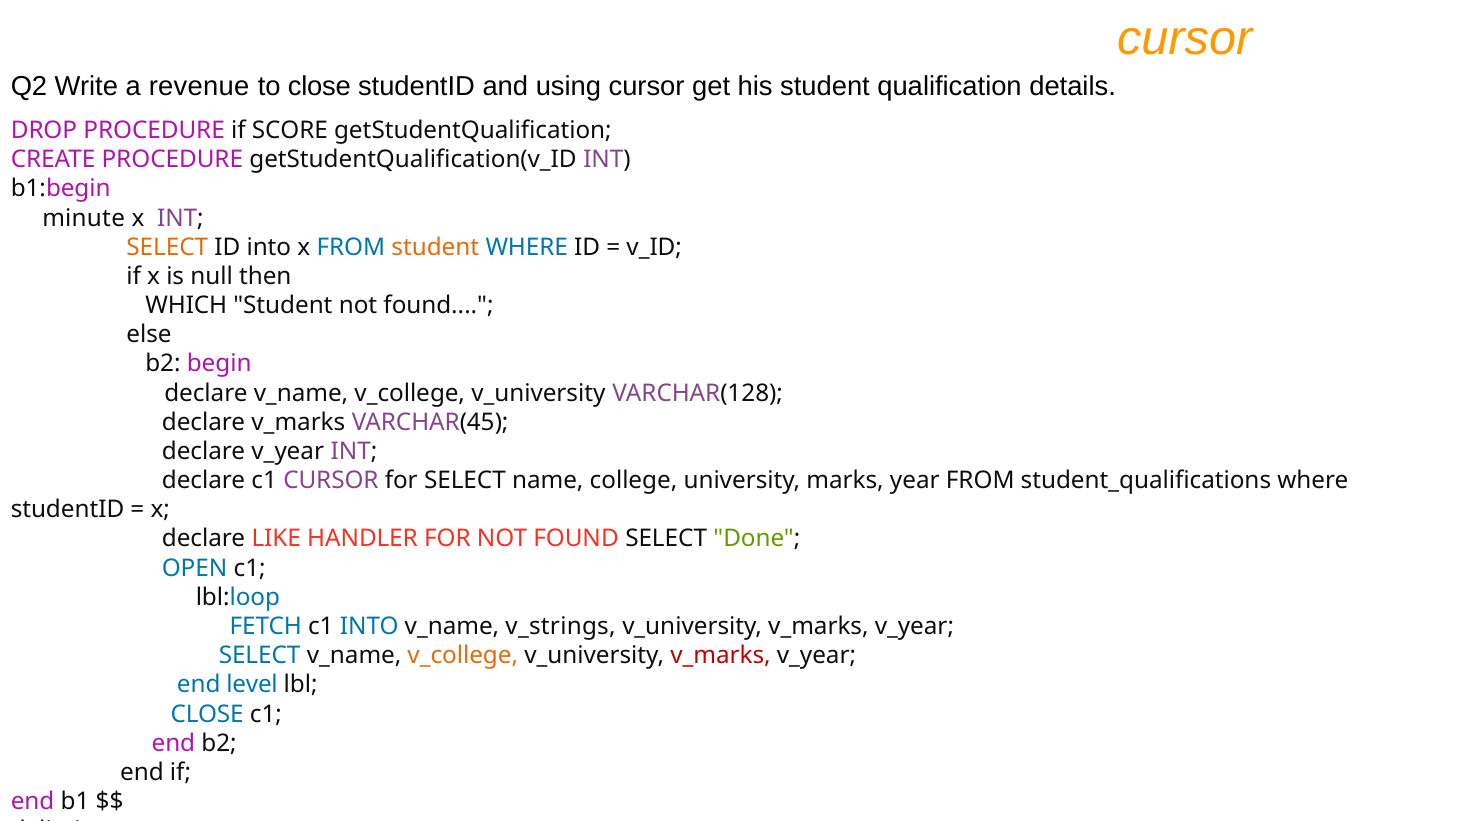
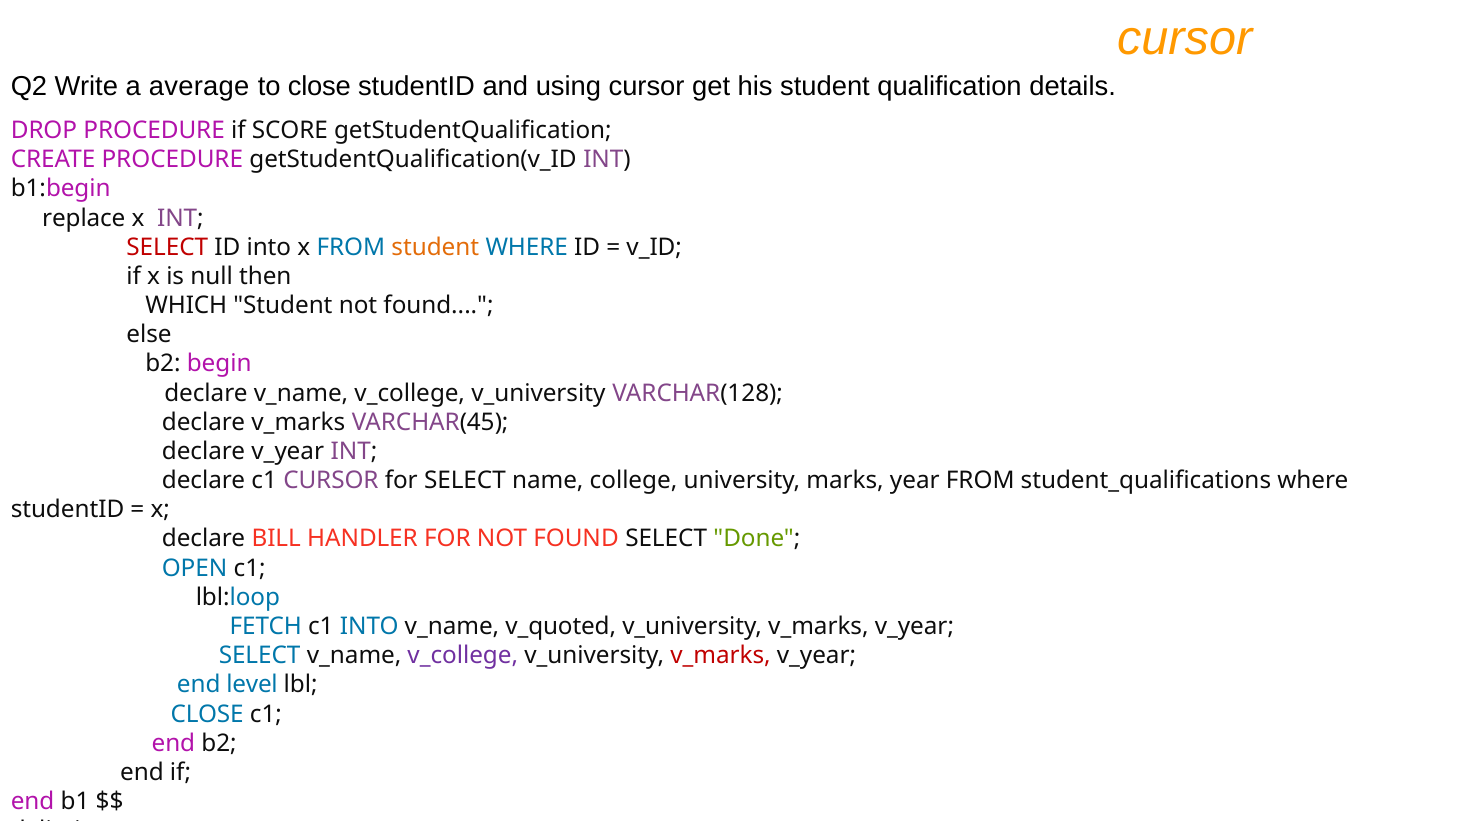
revenue: revenue -> average
minute: minute -> replace
SELECT at (167, 247) colour: orange -> red
LIKE: LIKE -> BILL
v_strings: v_strings -> v_quoted
v_college at (463, 655) colour: orange -> purple
